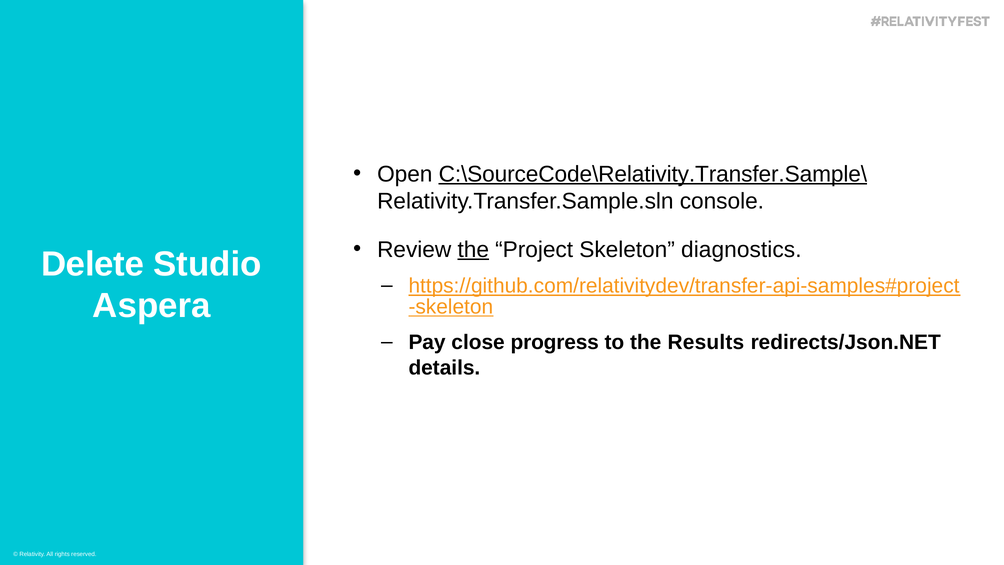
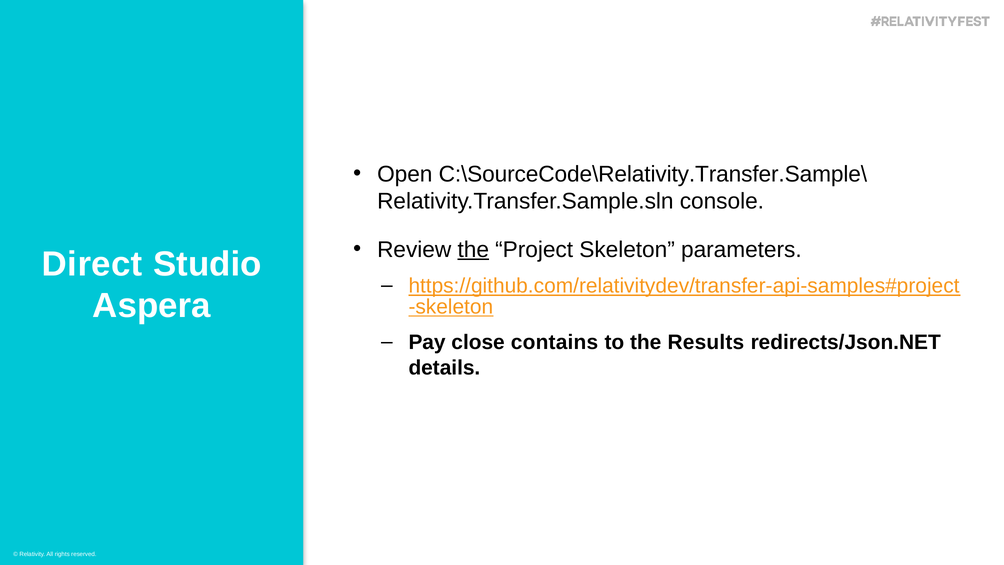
C:\SourceCode\Relativity.Transfer.Sample\ underline: present -> none
diagnostics: diagnostics -> parameters
Delete: Delete -> Direct
progress: progress -> contains
